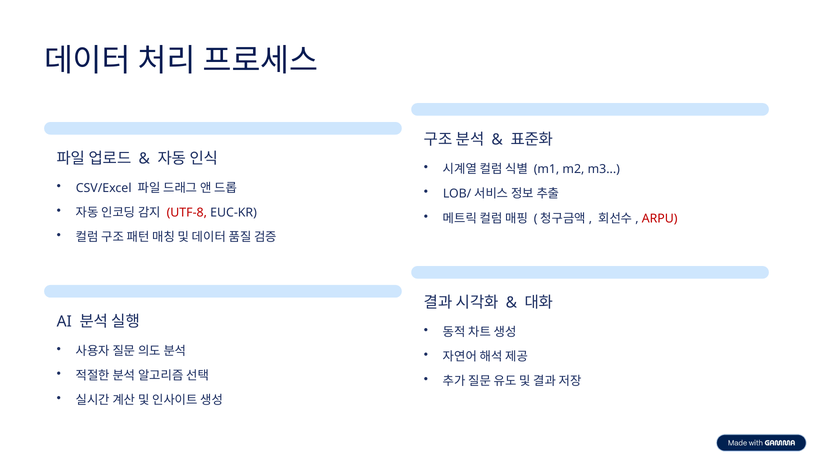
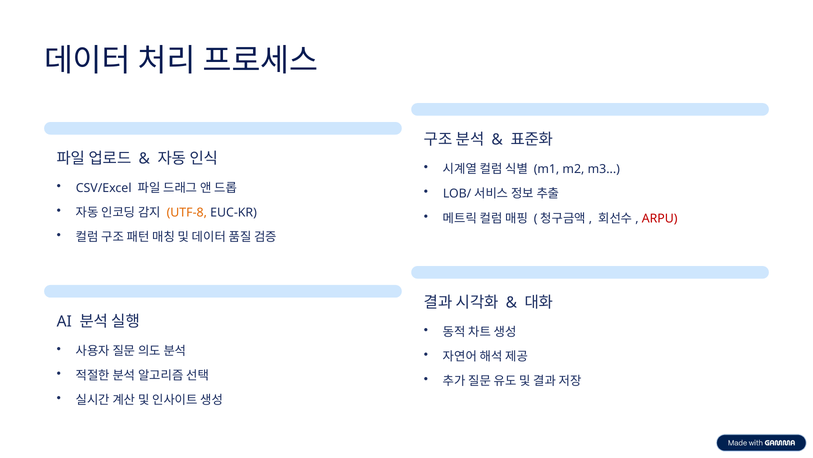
UTF-8 colour: red -> orange
